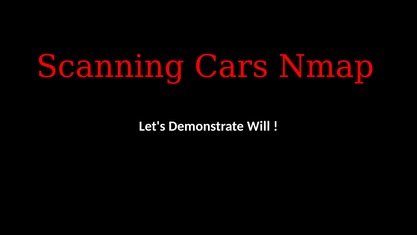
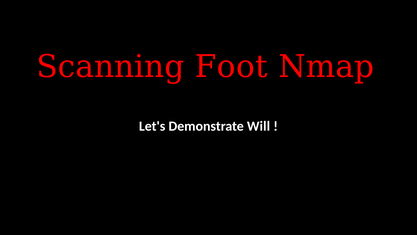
Cars: Cars -> Foot
